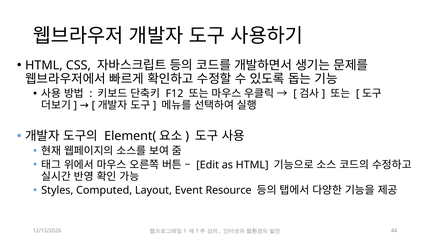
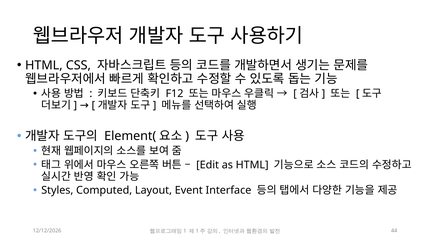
Resource: Resource -> Interface
